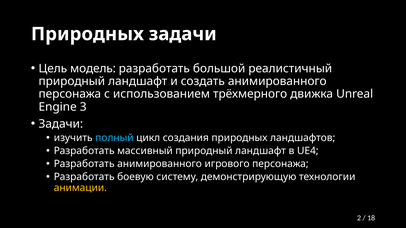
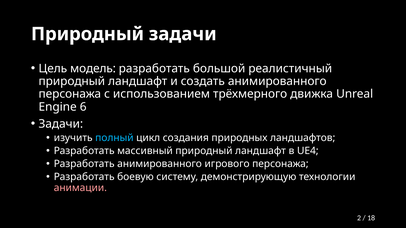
Природных at (87, 34): Природных -> Природный
3: 3 -> 6
анимации colour: yellow -> pink
